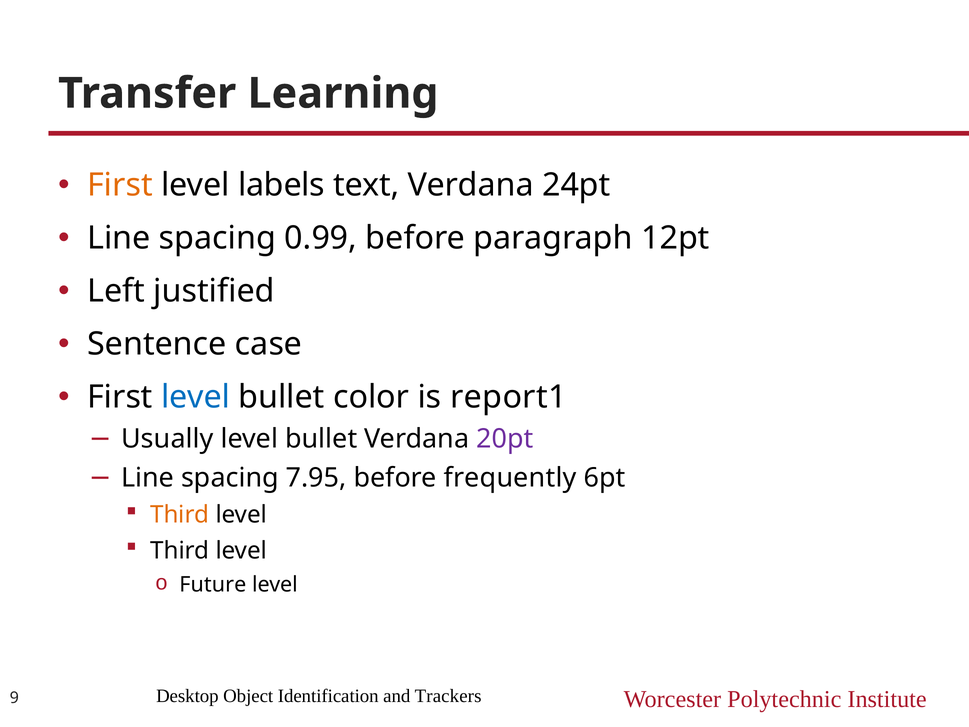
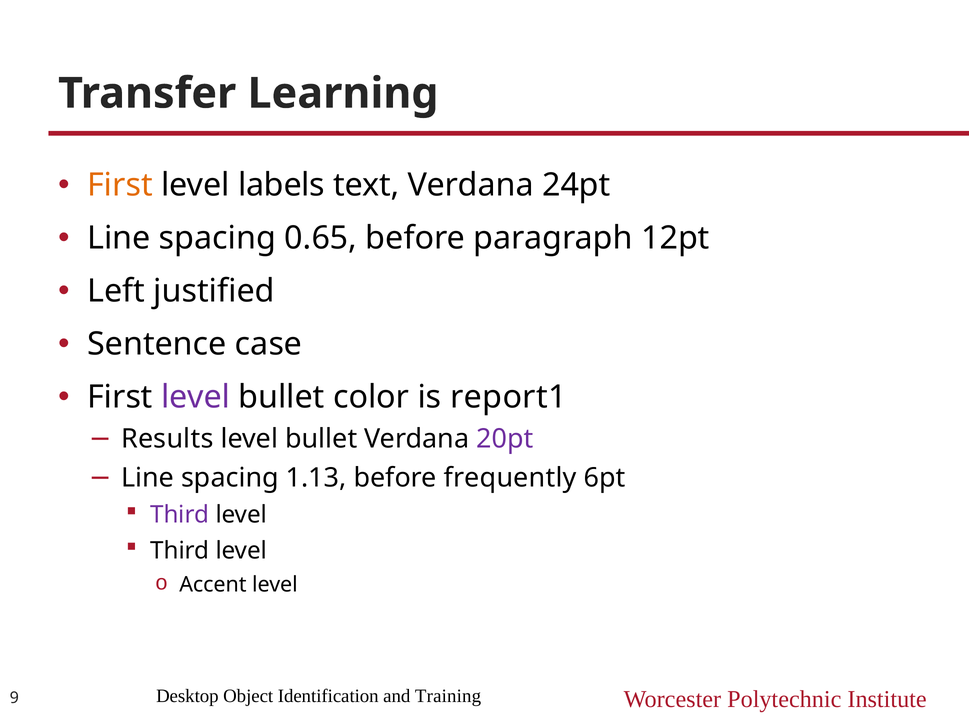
0.99: 0.99 -> 0.65
level at (196, 397) colour: blue -> purple
Usually: Usually -> Results
7.95: 7.95 -> 1.13
Third at (180, 515) colour: orange -> purple
Future: Future -> Accent
Trackers: Trackers -> Training
